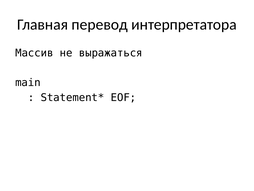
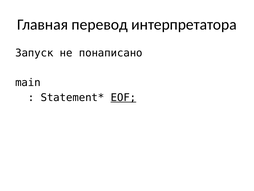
Массив: Массив -> Запуск
выражаться: выражаться -> понаписано
EOF underline: none -> present
